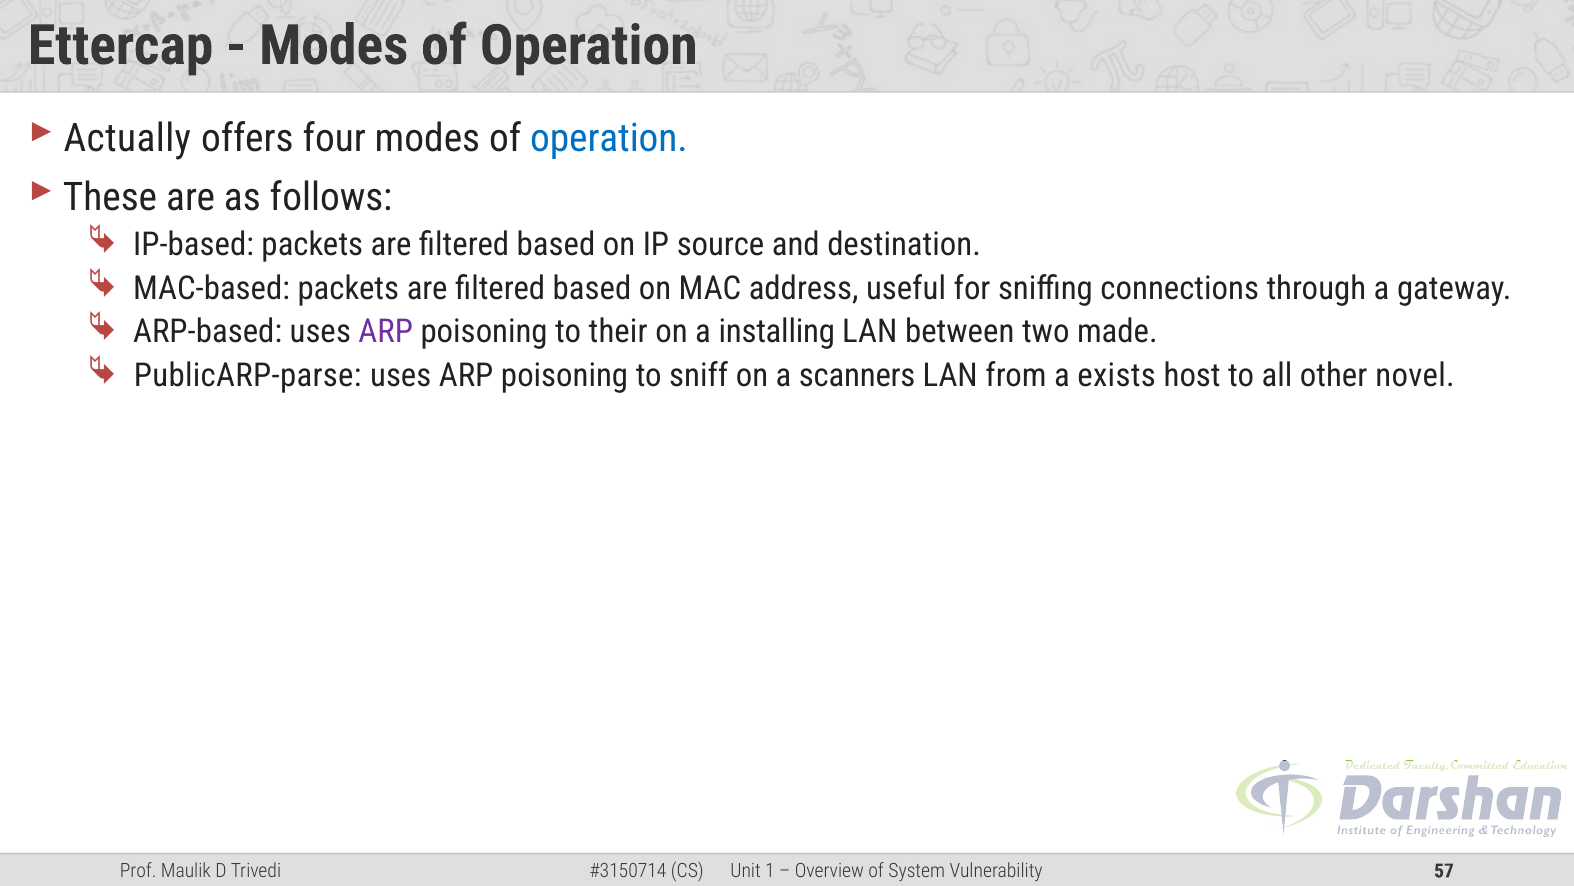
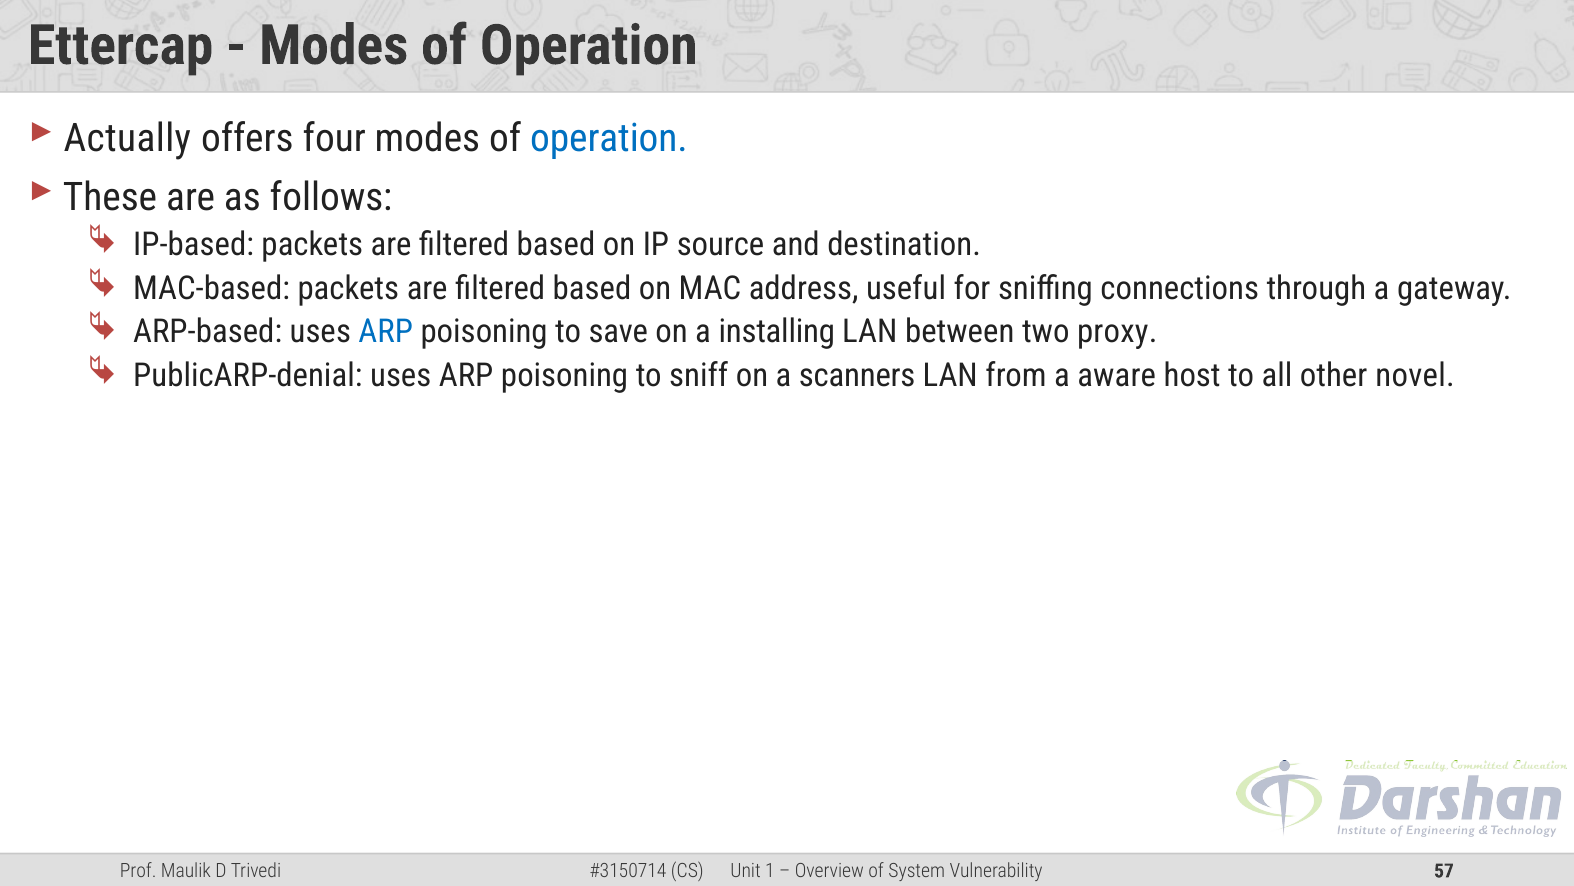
ARP at (386, 332) colour: purple -> blue
their: their -> save
made: made -> proxy
PublicARP-parse: PublicARP-parse -> PublicARP-denial
exists: exists -> aware
